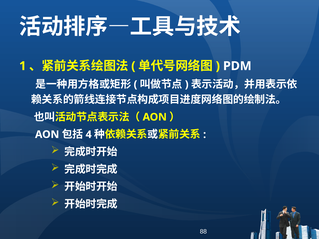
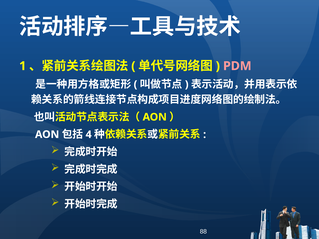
PDM colour: white -> pink
